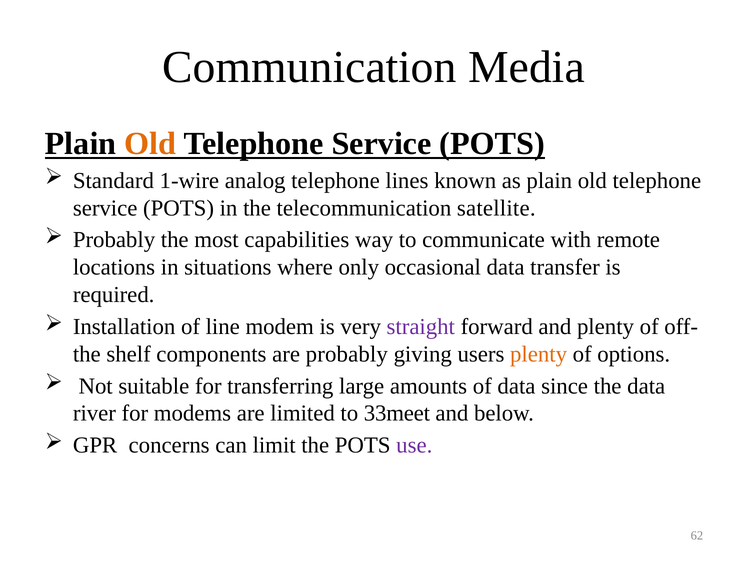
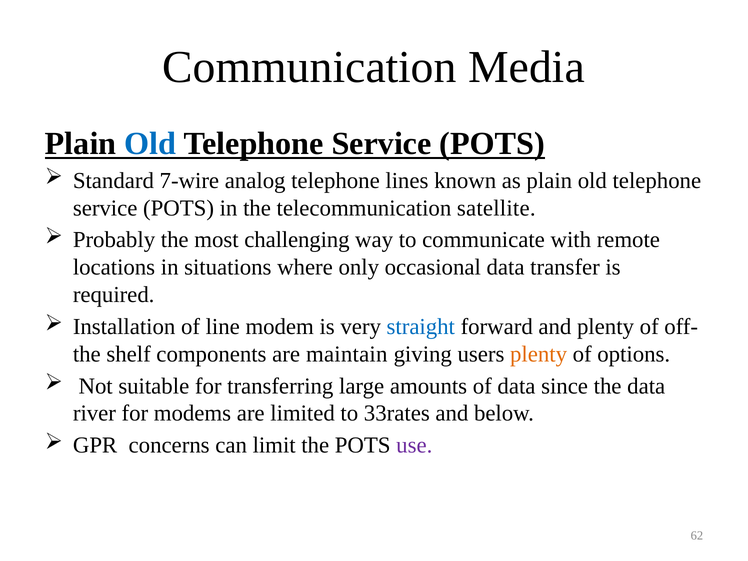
Old at (150, 144) colour: orange -> blue
1-wire: 1-wire -> 7-wire
capabilities: capabilities -> challenging
straight colour: purple -> blue
are probably: probably -> maintain
33meet: 33meet -> 33rates
